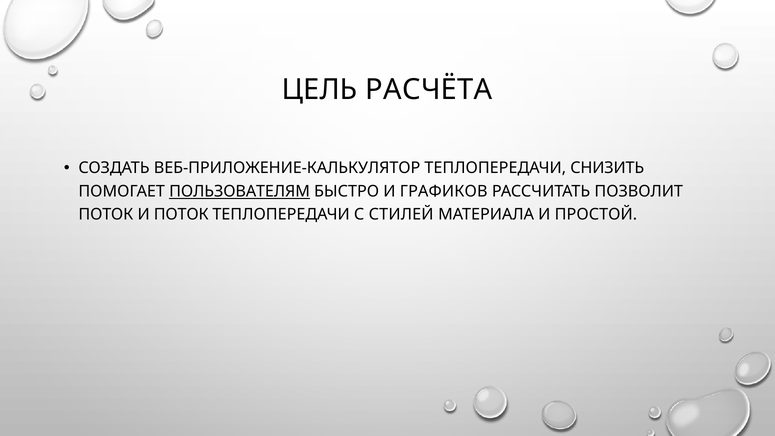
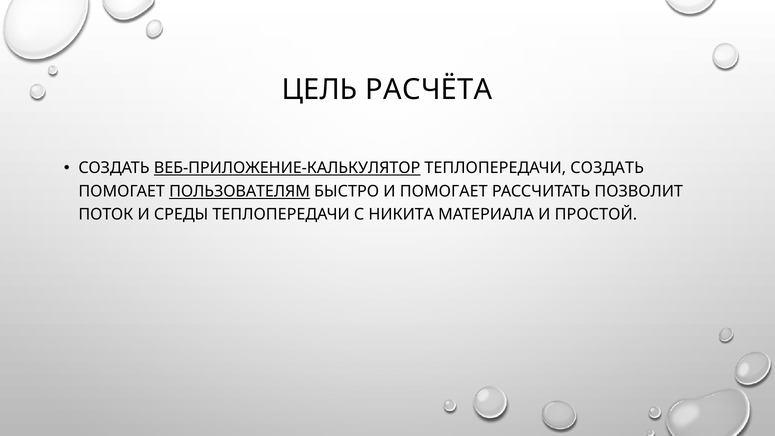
ВЕБ-ПРИЛОЖЕНИЕ-КАЛЬКУЛЯТОР underline: none -> present
ТЕПЛОПЕРЕДАЧИ СНИЗИТЬ: СНИЗИТЬ -> СОЗДАТЬ
И ГРАФИКОВ: ГРАФИКОВ -> ПОМОГАЕТ
И ПОТОК: ПОТОК -> СРЕДЫ
СТИЛЕЙ: СТИЛЕЙ -> НИКИТА
